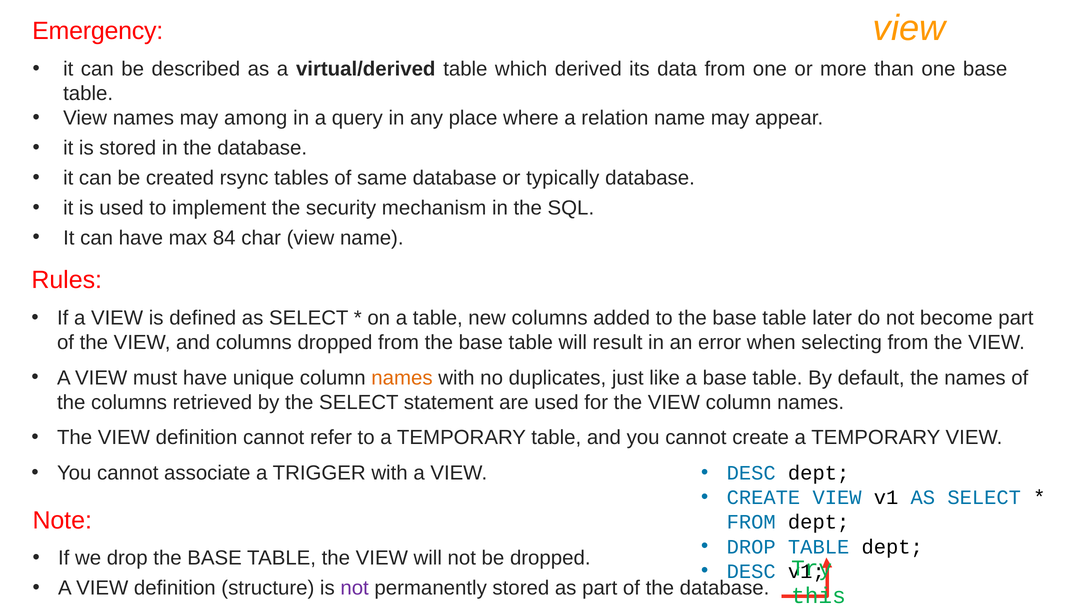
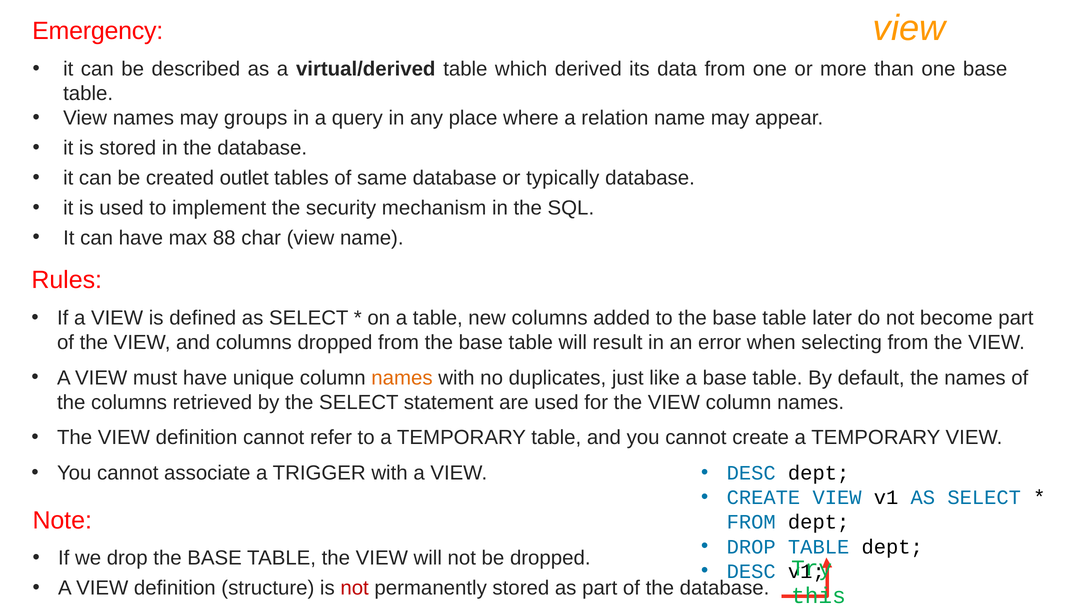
among: among -> groups
rsync: rsync -> outlet
84: 84 -> 88
not at (355, 588) colour: purple -> red
